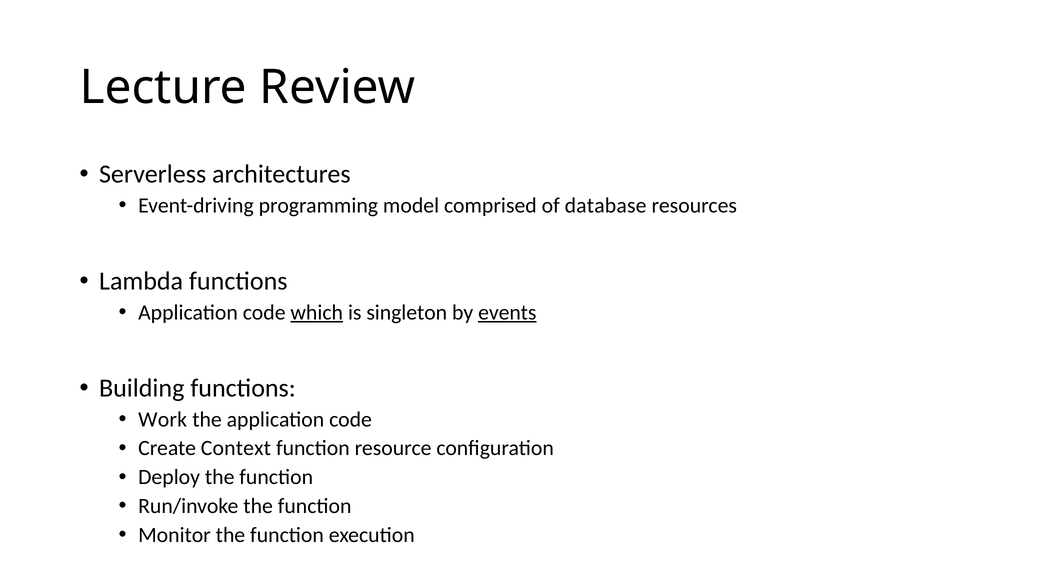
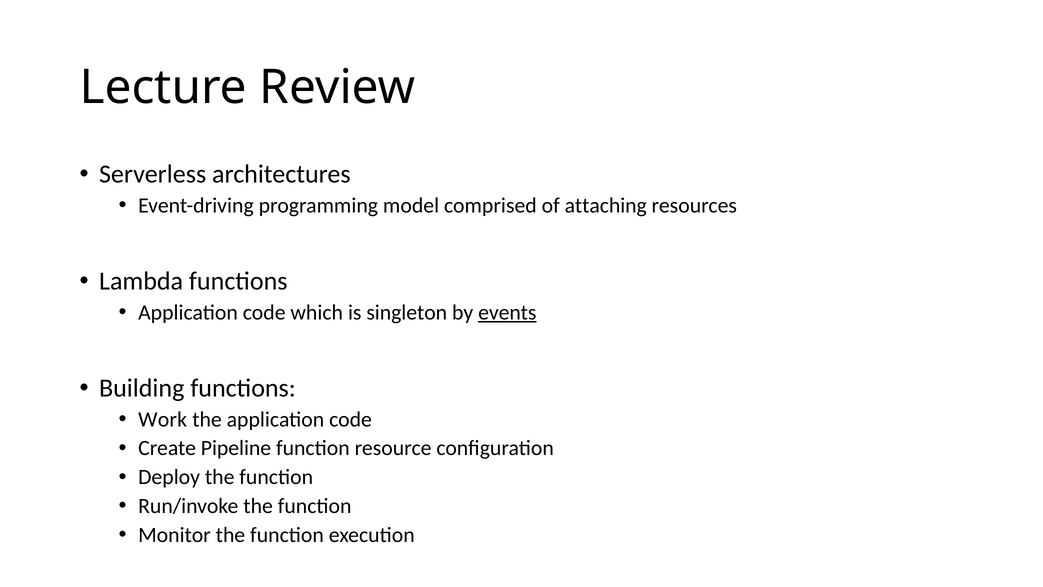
database: database -> attaching
which underline: present -> none
Context: Context -> Pipeline
